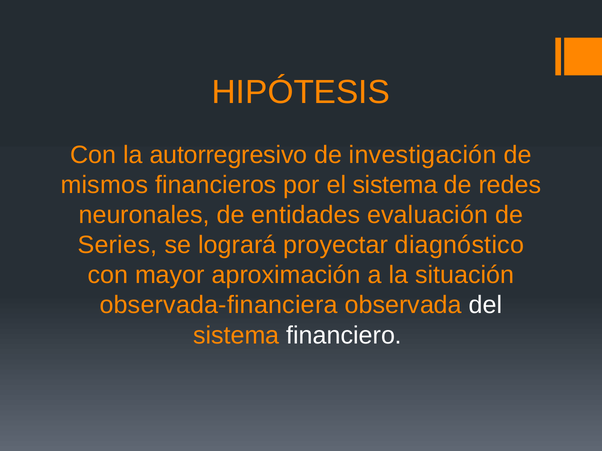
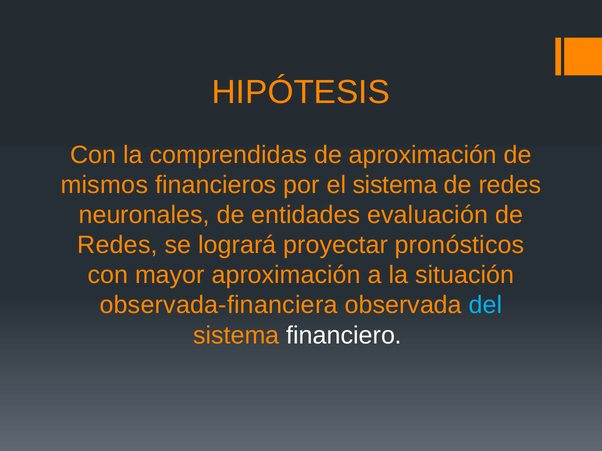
autorregresivo: autorregresivo -> comprendidas
de investigación: investigación -> aproximación
Series at (117, 245): Series -> Redes
diagnóstico: diagnóstico -> pronósticos
del colour: white -> light blue
